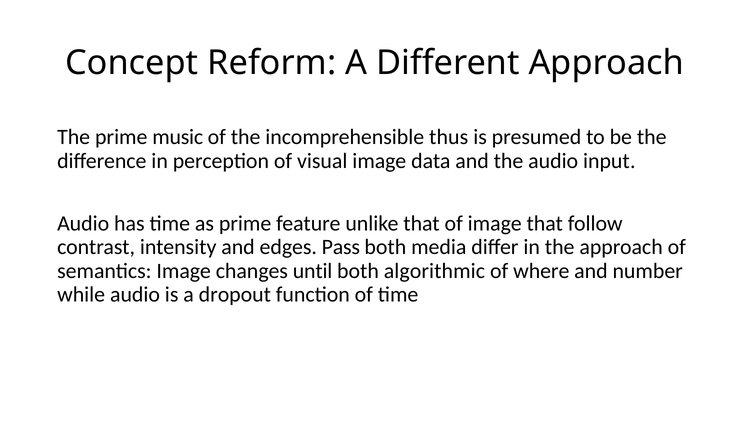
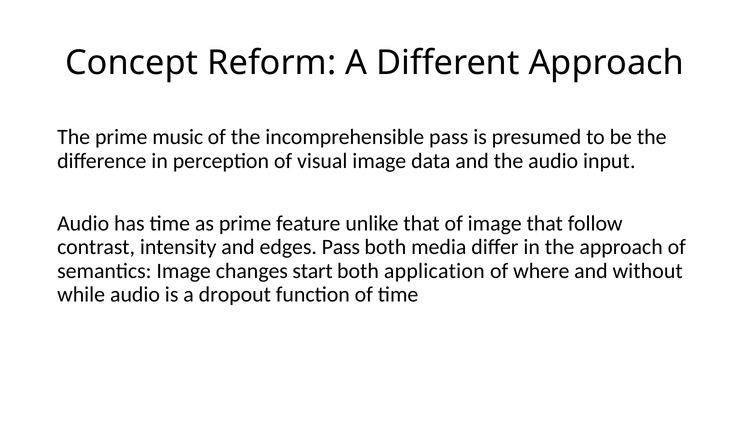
incomprehensible thus: thus -> pass
until: until -> start
algorithmic: algorithmic -> application
number: number -> without
